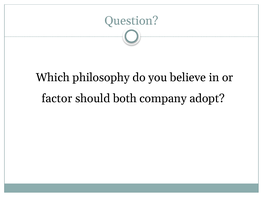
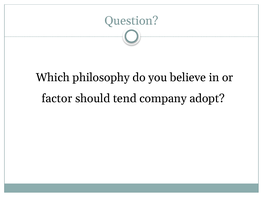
both: both -> tend
